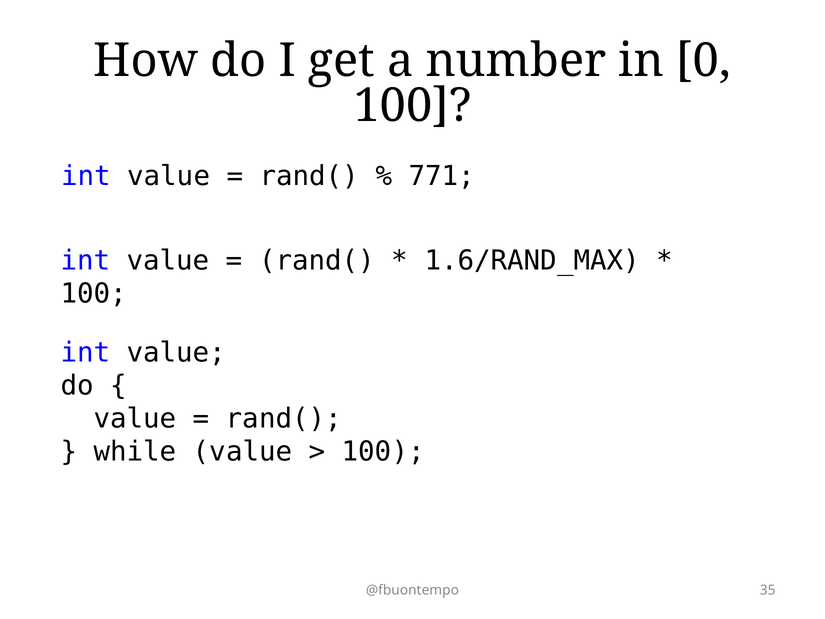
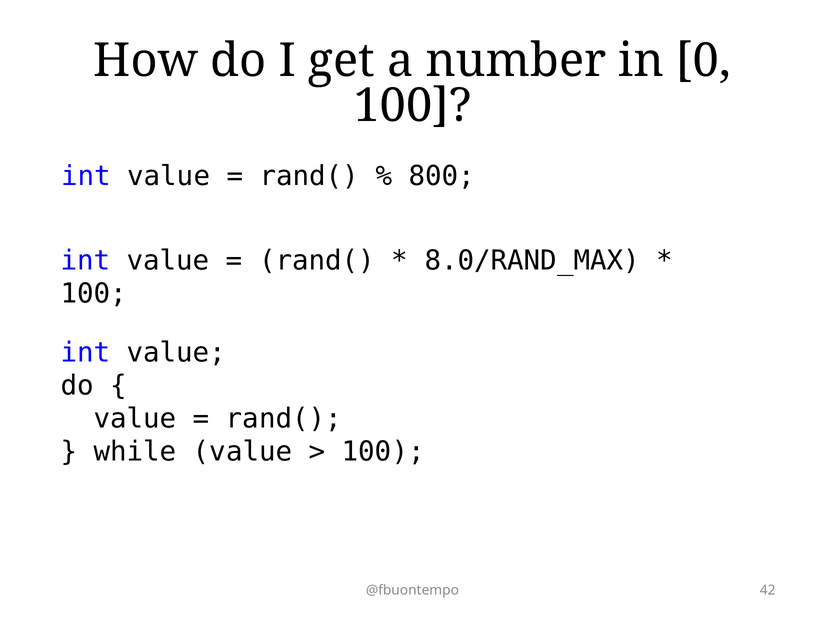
771: 771 -> 800
1.6/RAND_MAX: 1.6/RAND_MAX -> 8.0/RAND_MAX
35: 35 -> 42
